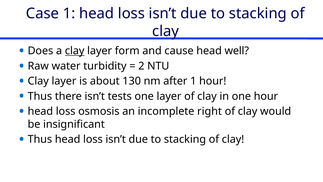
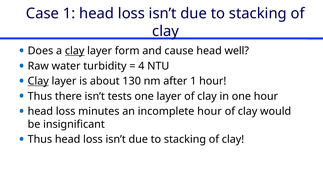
2: 2 -> 4
Clay at (38, 81) underline: none -> present
osmosis: osmosis -> minutes
incomplete right: right -> hour
